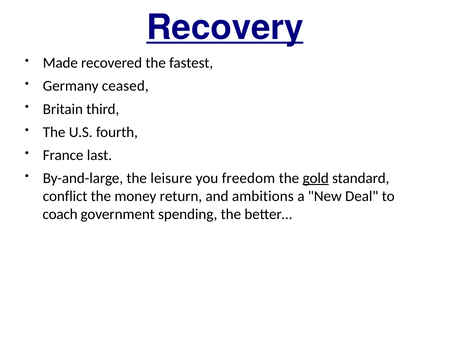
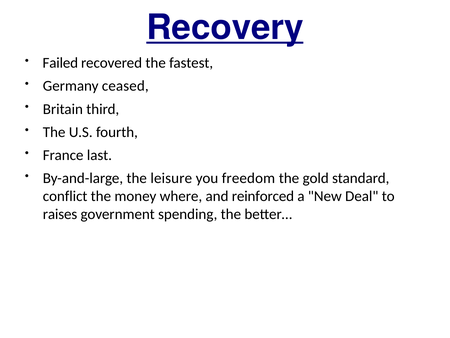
Made: Made -> Failed
gold underline: present -> none
return: return -> where
ambitions: ambitions -> reinforced
coach: coach -> raises
